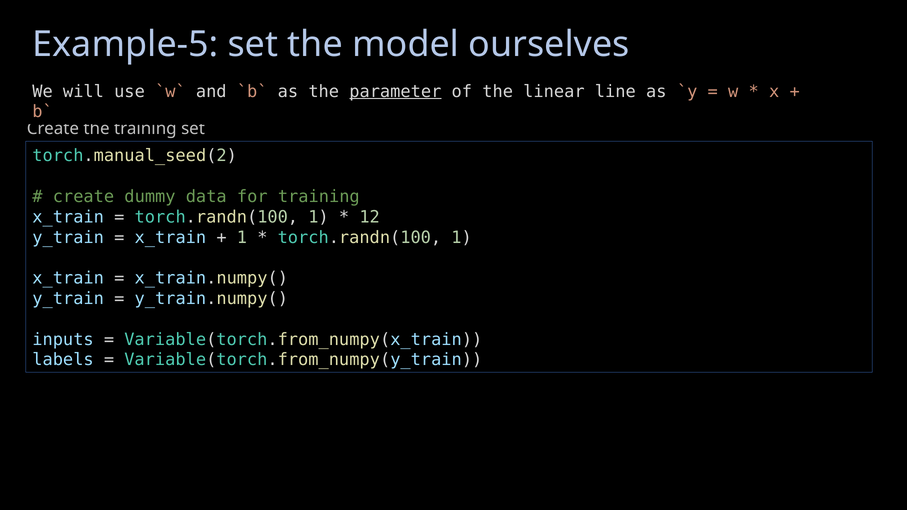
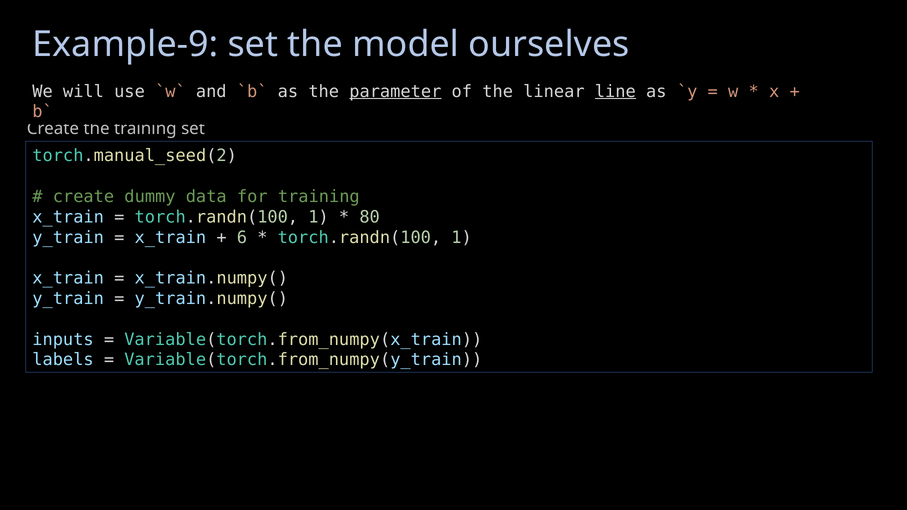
Example-5: Example-5 -> Example-9
line underline: none -> present
12: 12 -> 80
1 at (242, 238): 1 -> 6
